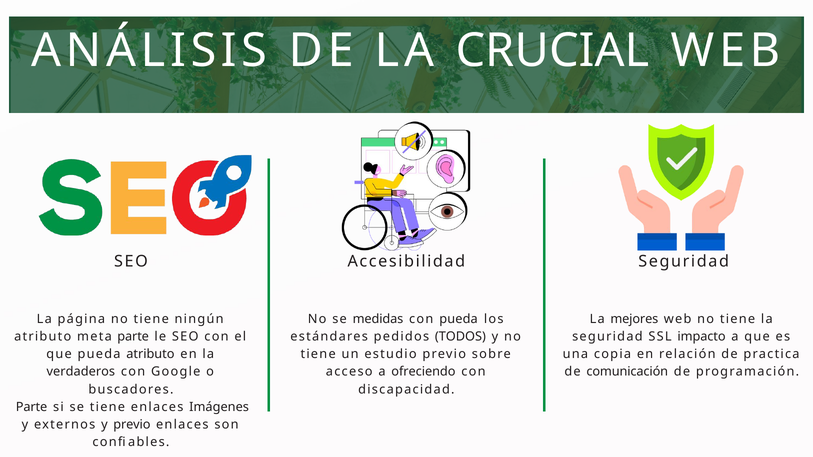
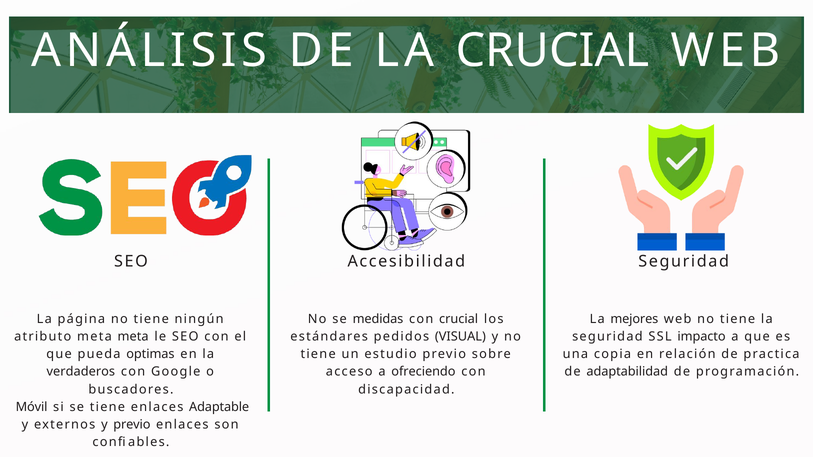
con pueda: pueda -> crucial
meta parte: parte -> meta
TODOS: TODOS -> VISUAL
pueda atributo: atributo -> optimas
comunicación: comunicación -> adaptabilidad
Parte at (32, 407): Parte -> Móvil
Imágenes: Imágenes -> Adaptable
